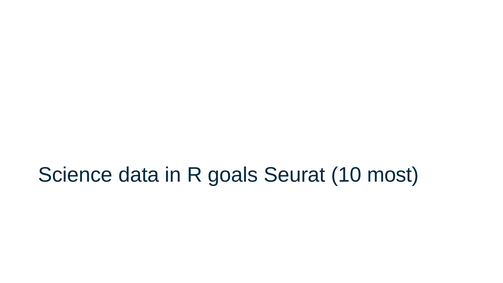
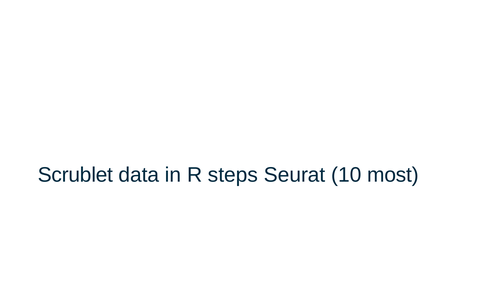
Science: Science -> Scrublet
goals: goals -> steps
